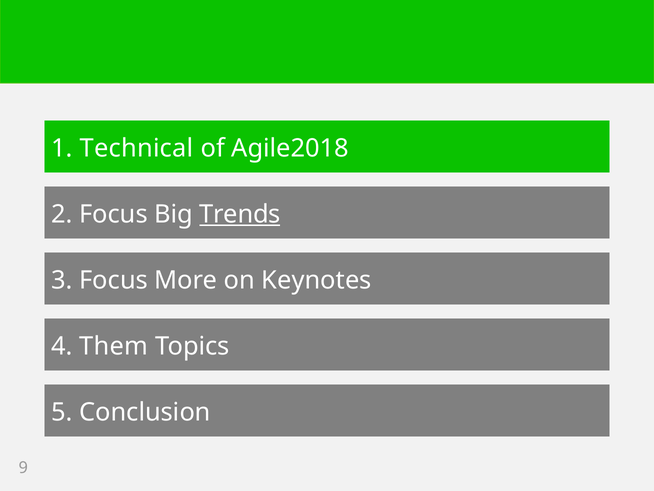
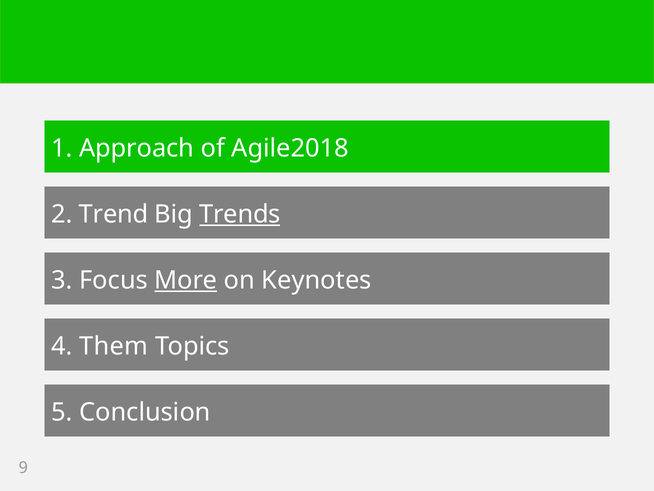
Technical: Technical -> Approach
2 Focus: Focus -> Trend
More underline: none -> present
